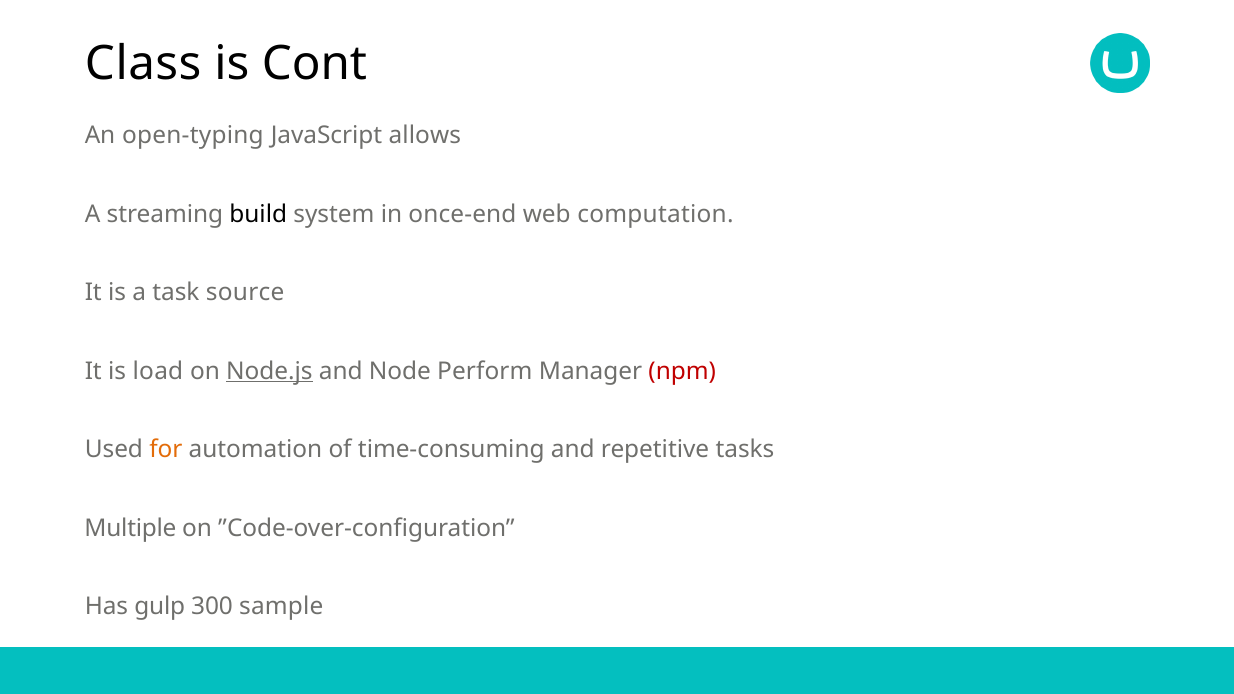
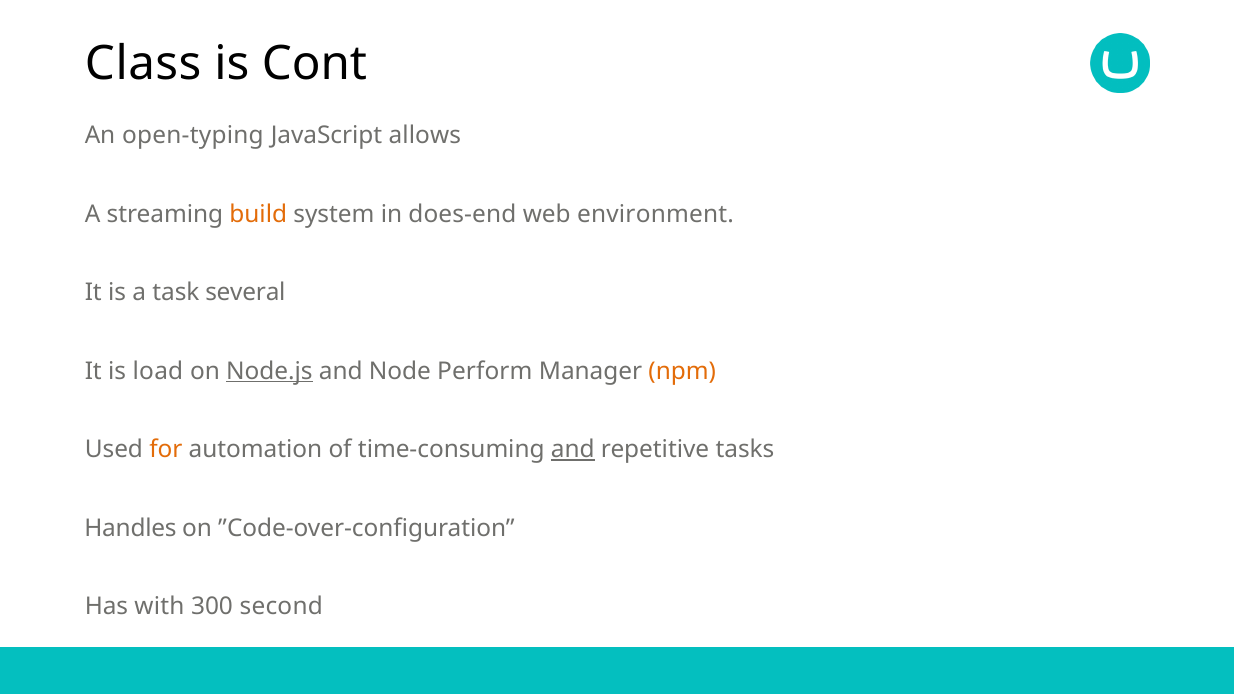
build colour: black -> orange
once-end: once-end -> does-end
computation: computation -> environment
source: source -> several
npm colour: red -> orange
and at (573, 450) underline: none -> present
Multiple: Multiple -> Handles
gulp: gulp -> with
sample: sample -> second
